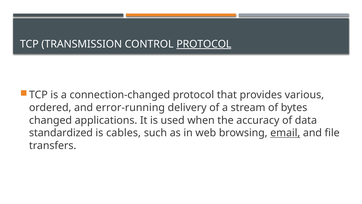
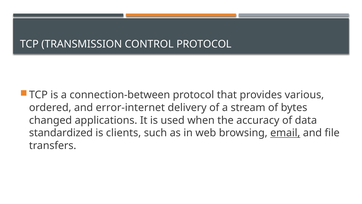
PROTOCOL at (204, 44) underline: present -> none
connection-changed: connection-changed -> connection-between
error-running: error-running -> error-internet
cables: cables -> clients
